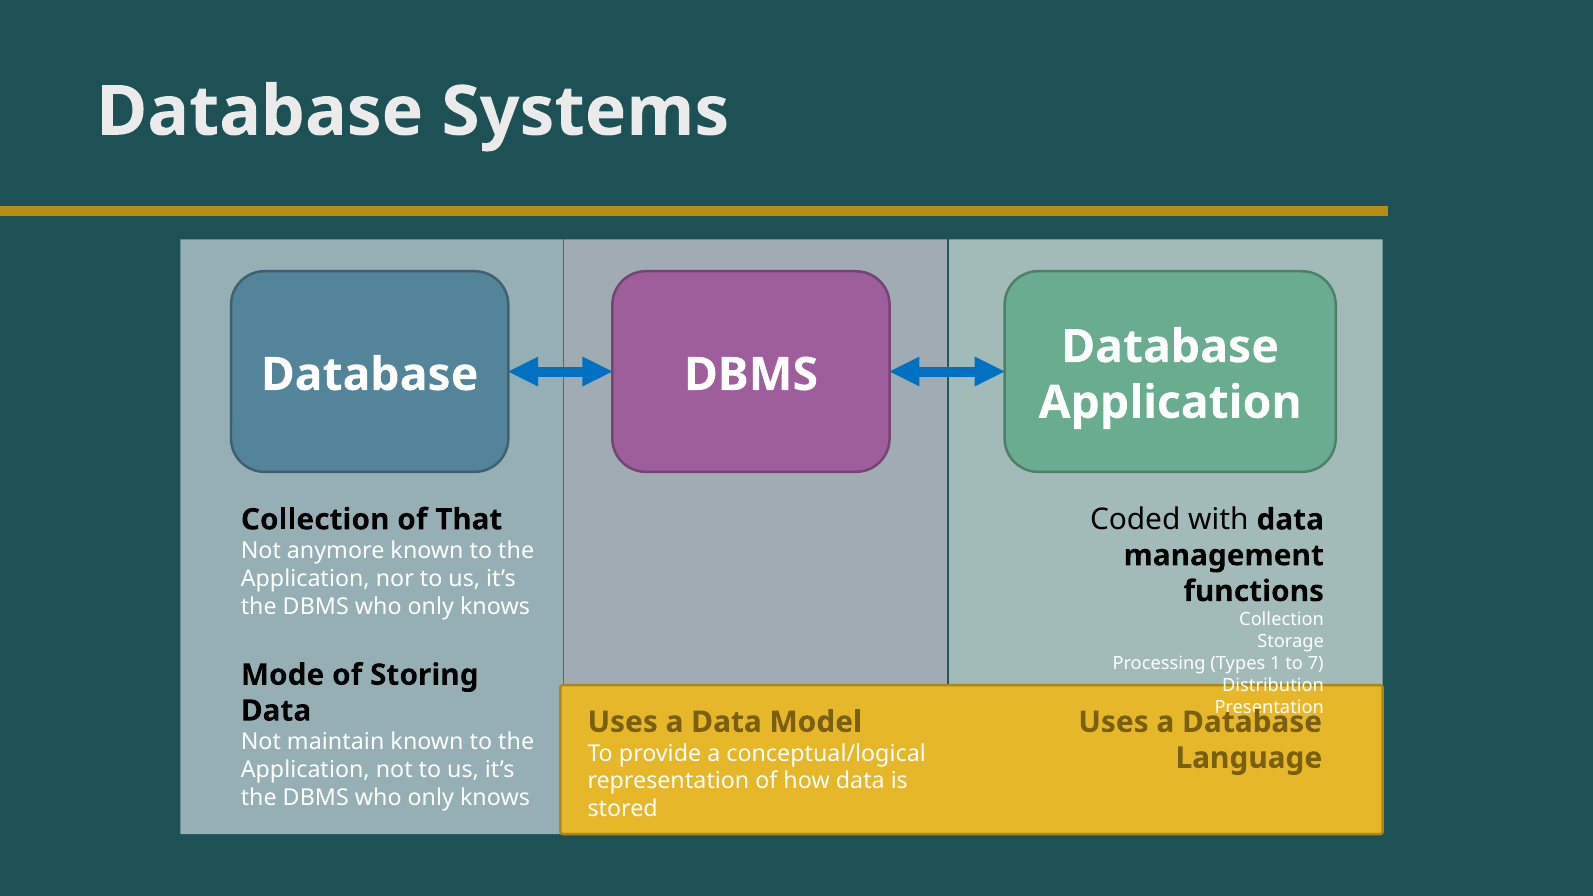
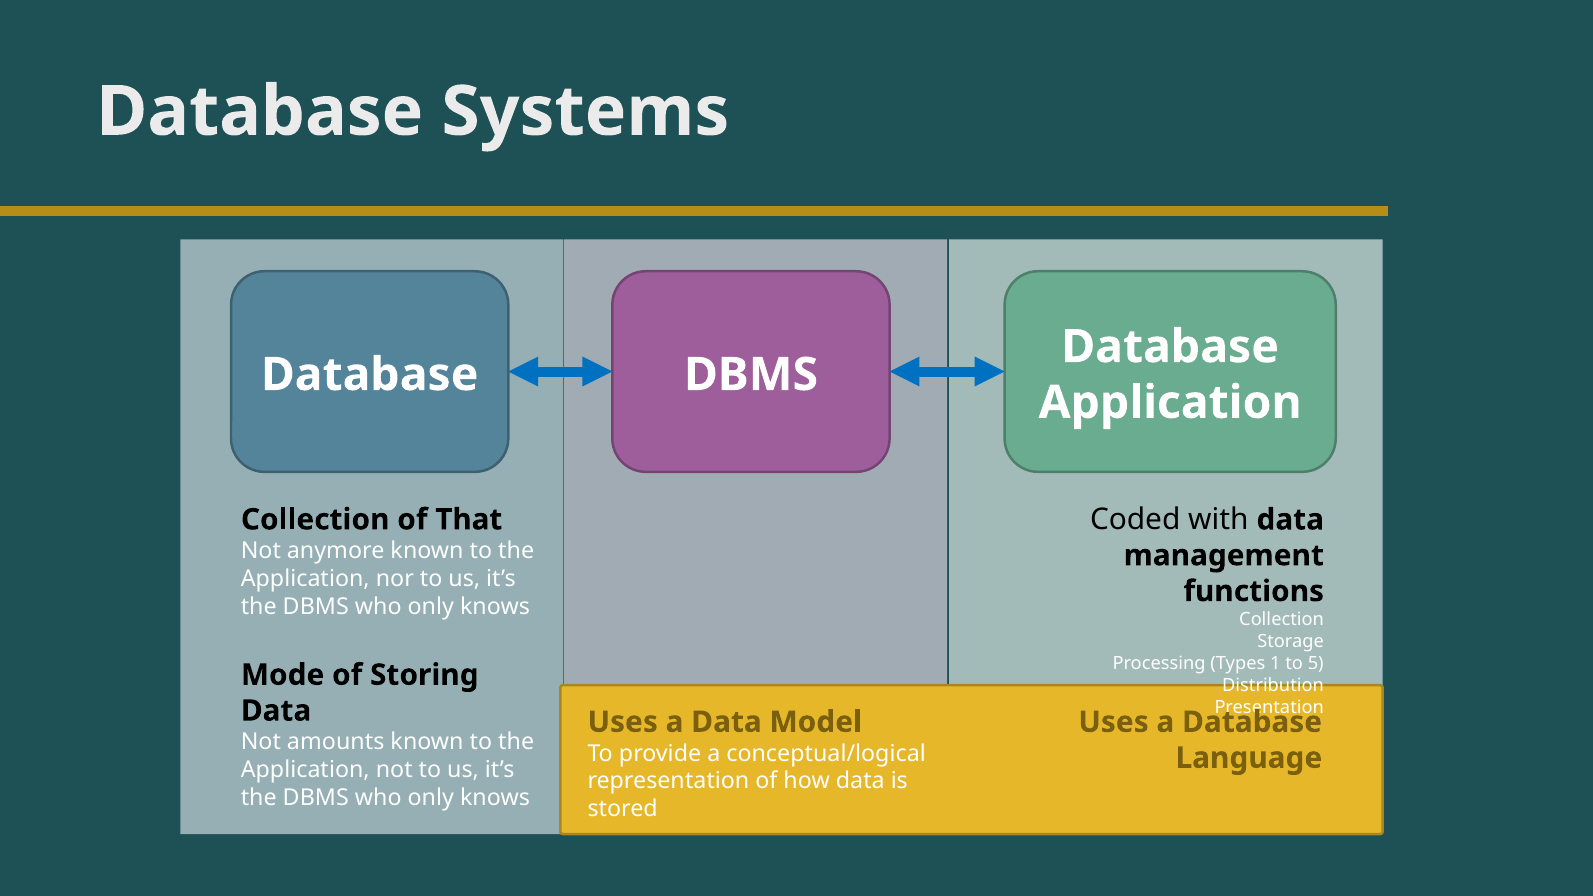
7: 7 -> 5
maintain: maintain -> amounts
